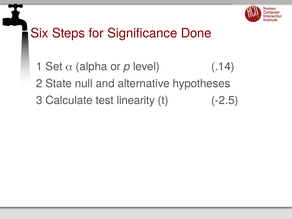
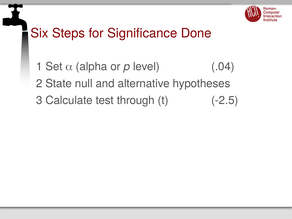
.14: .14 -> .04
linearity: linearity -> through
